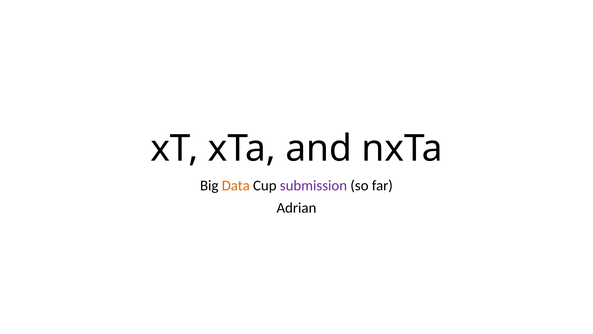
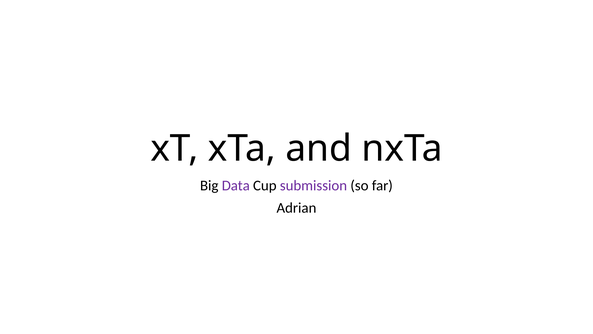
Data colour: orange -> purple
